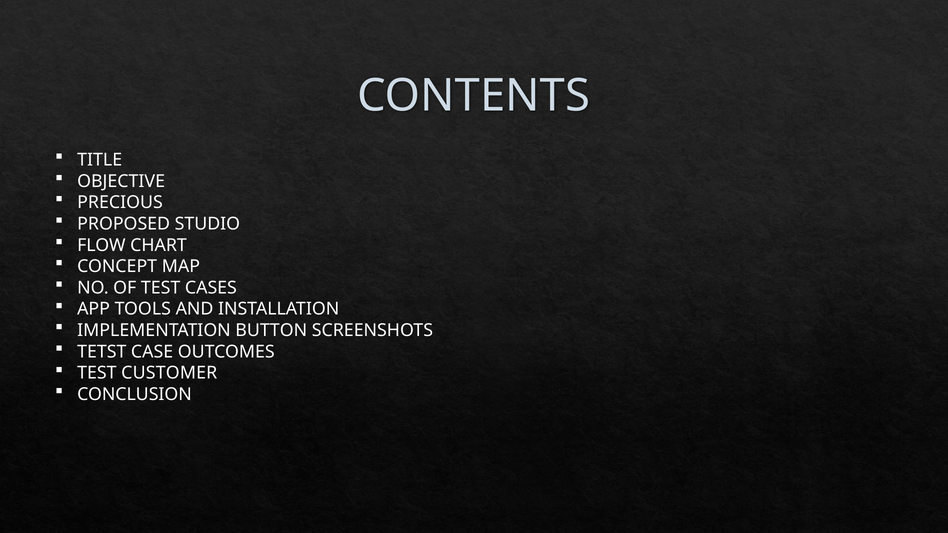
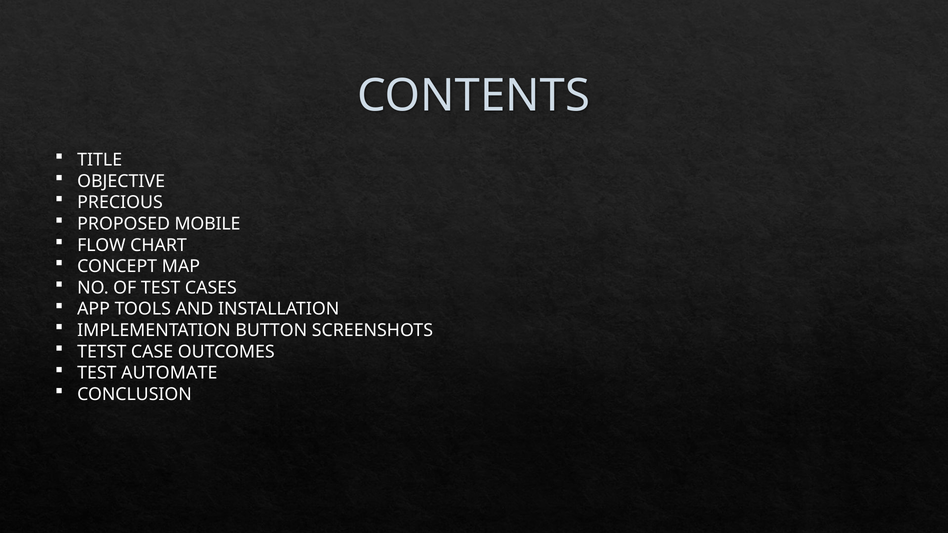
STUDIO: STUDIO -> MOBILE
CUSTOMER: CUSTOMER -> AUTOMATE
